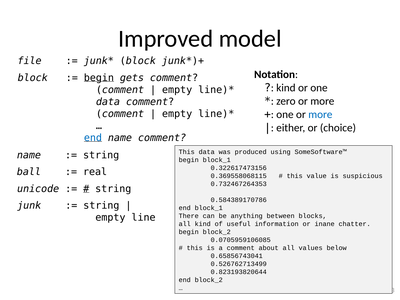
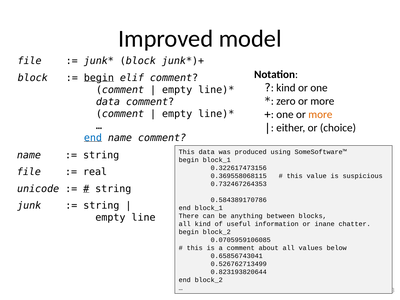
gets: gets -> elif
more at (320, 114) colour: blue -> orange
ball at (29, 172): ball -> file
